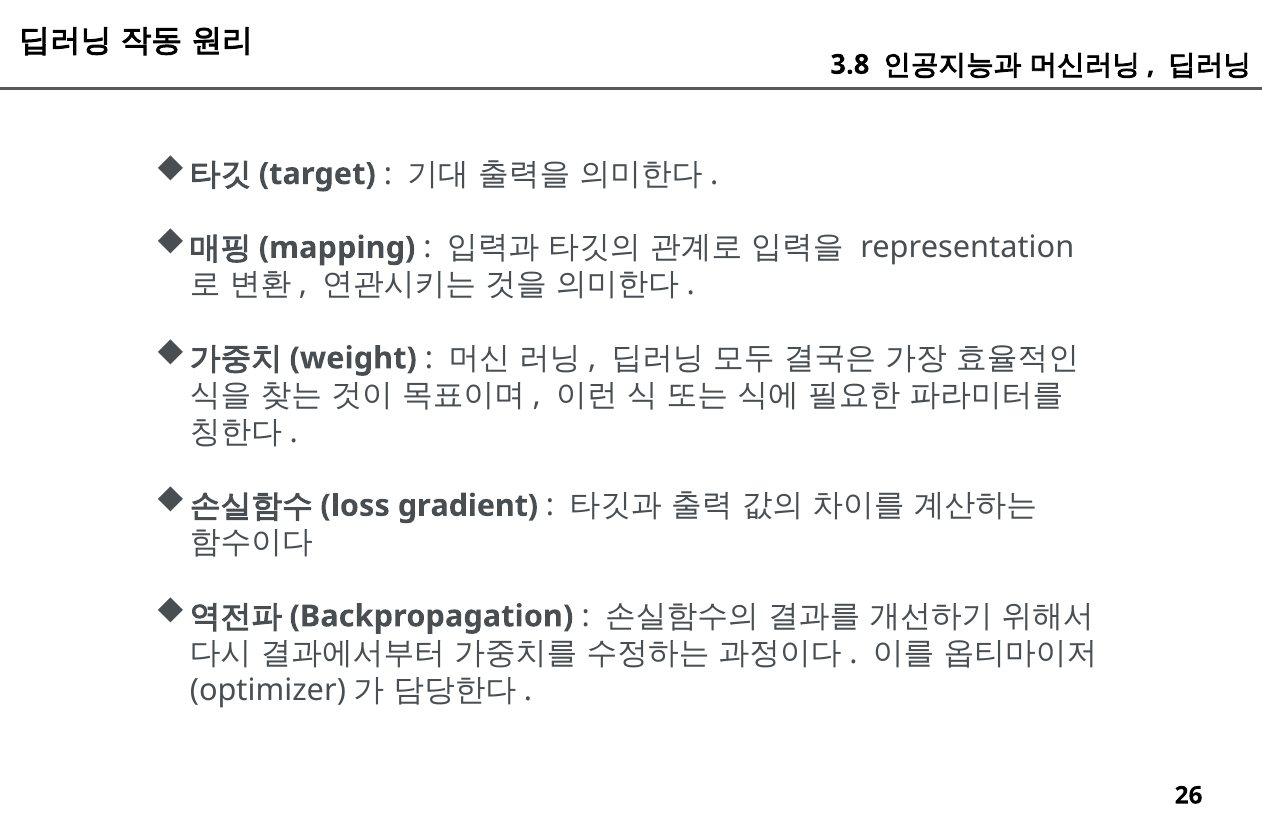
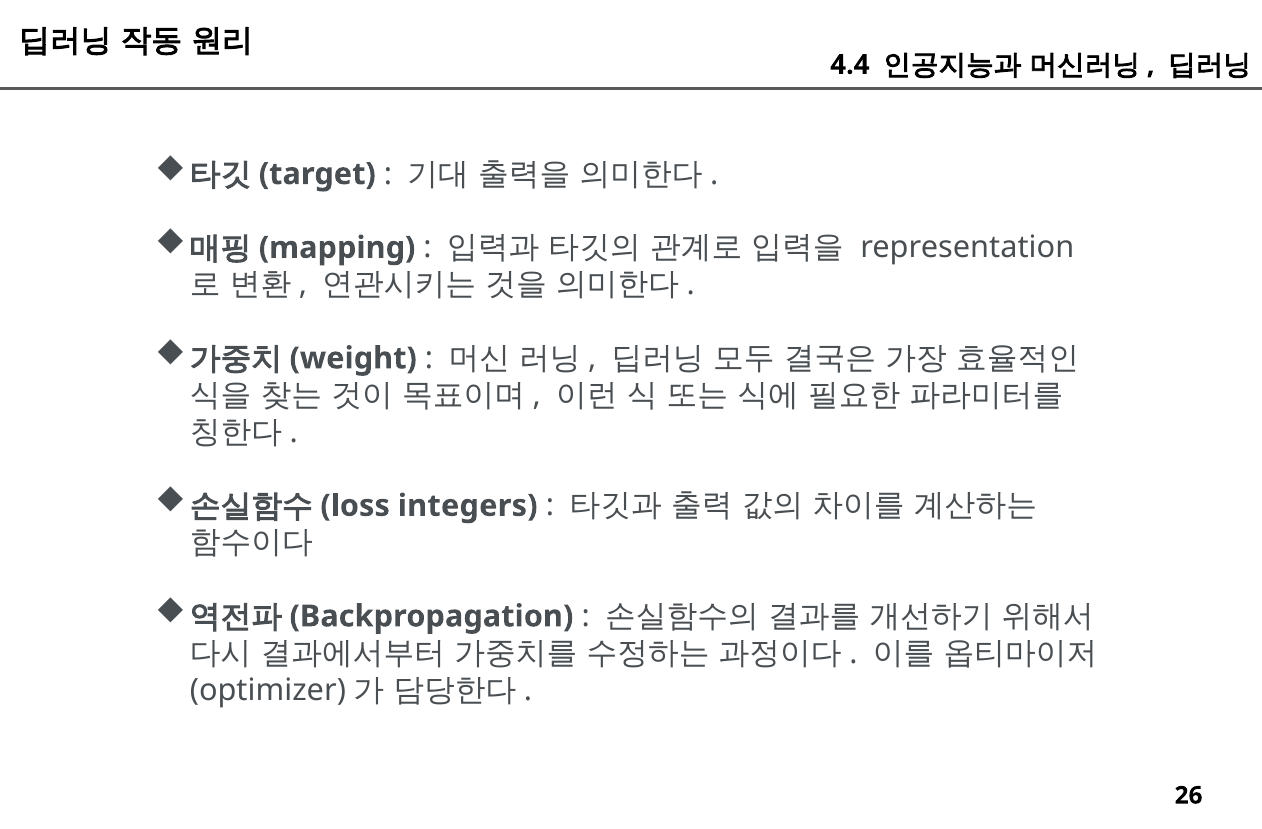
3.8: 3.8 -> 4.4
gradient: gradient -> integers
